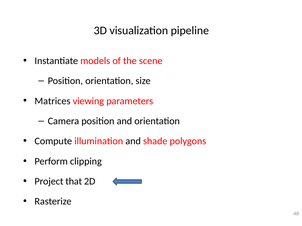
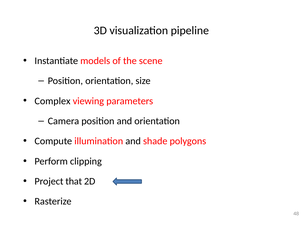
Matrices: Matrices -> Complex
